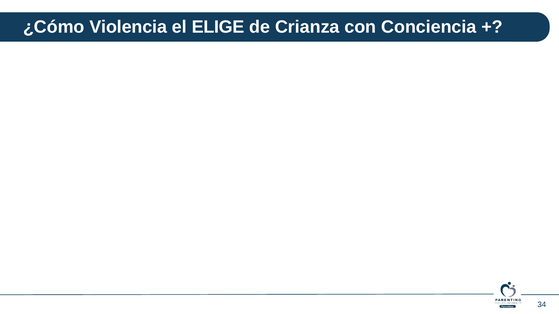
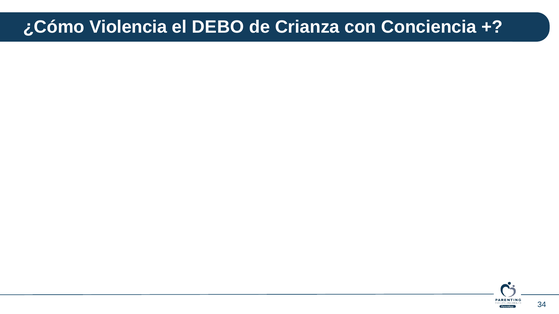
ELIGE: ELIGE -> DEBO
